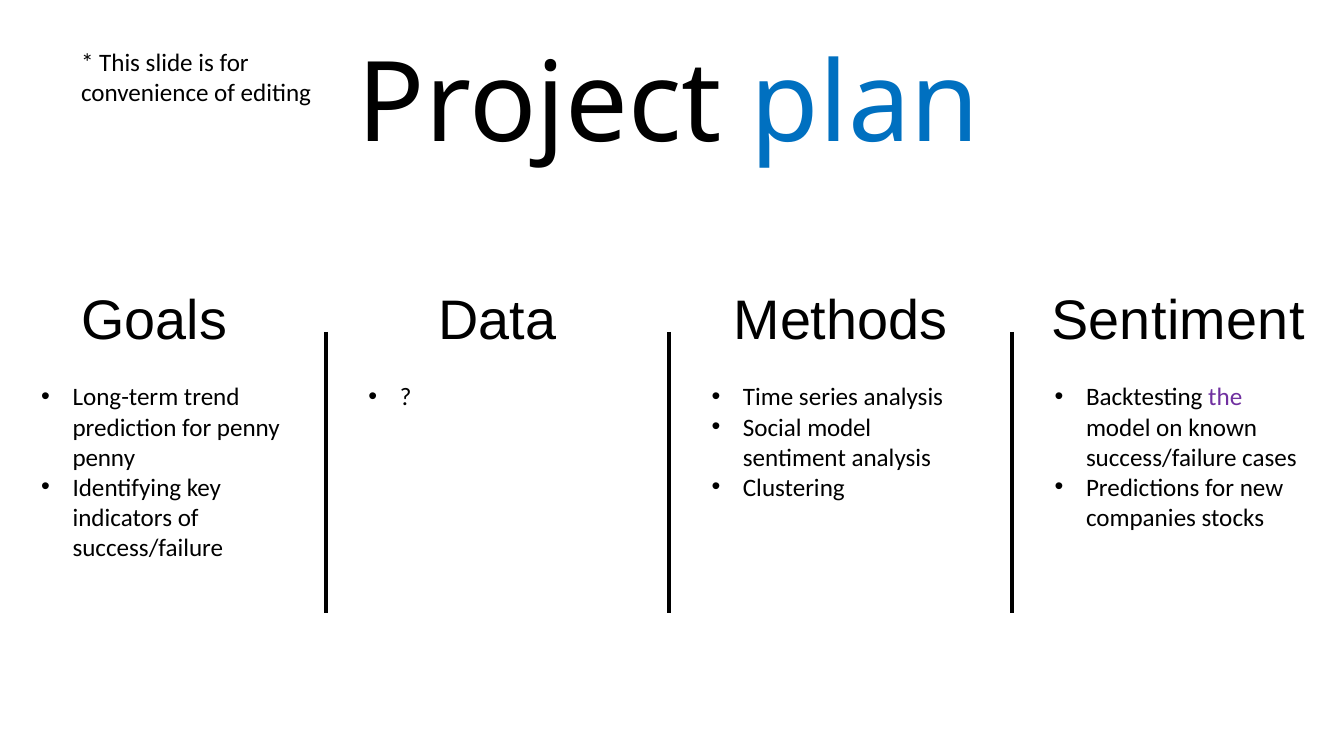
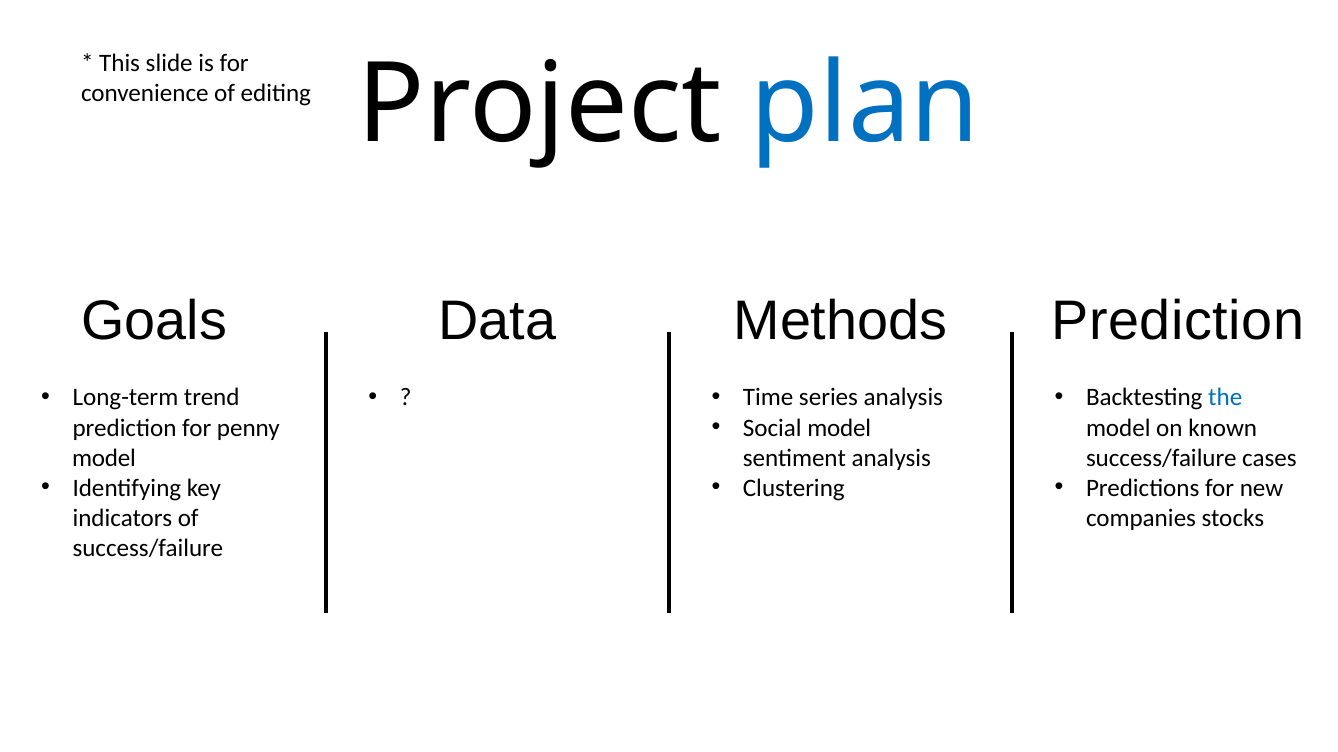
Methods Sentiment: Sentiment -> Prediction
the colour: purple -> blue
penny at (104, 458): penny -> model
